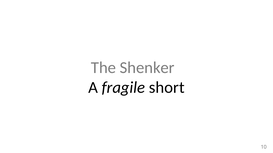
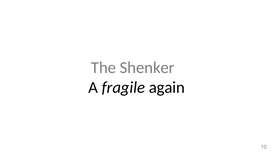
short: short -> again
